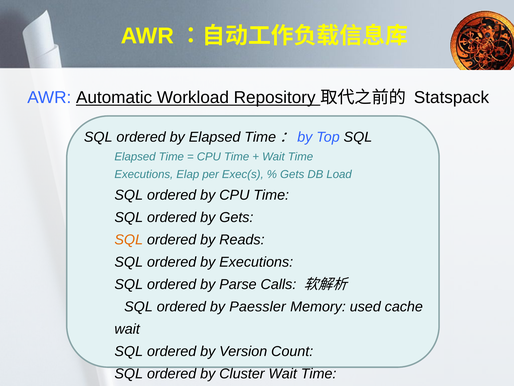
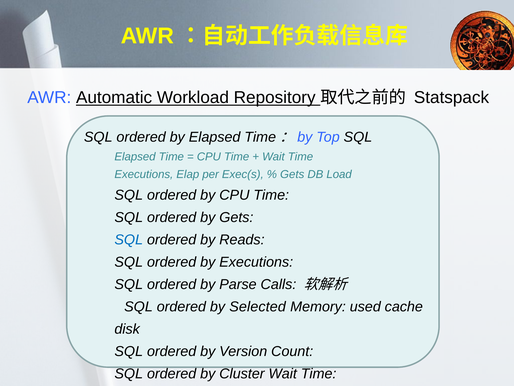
SQL at (129, 240) colour: orange -> blue
Paessler: Paessler -> Selected
wait at (127, 329): wait -> disk
